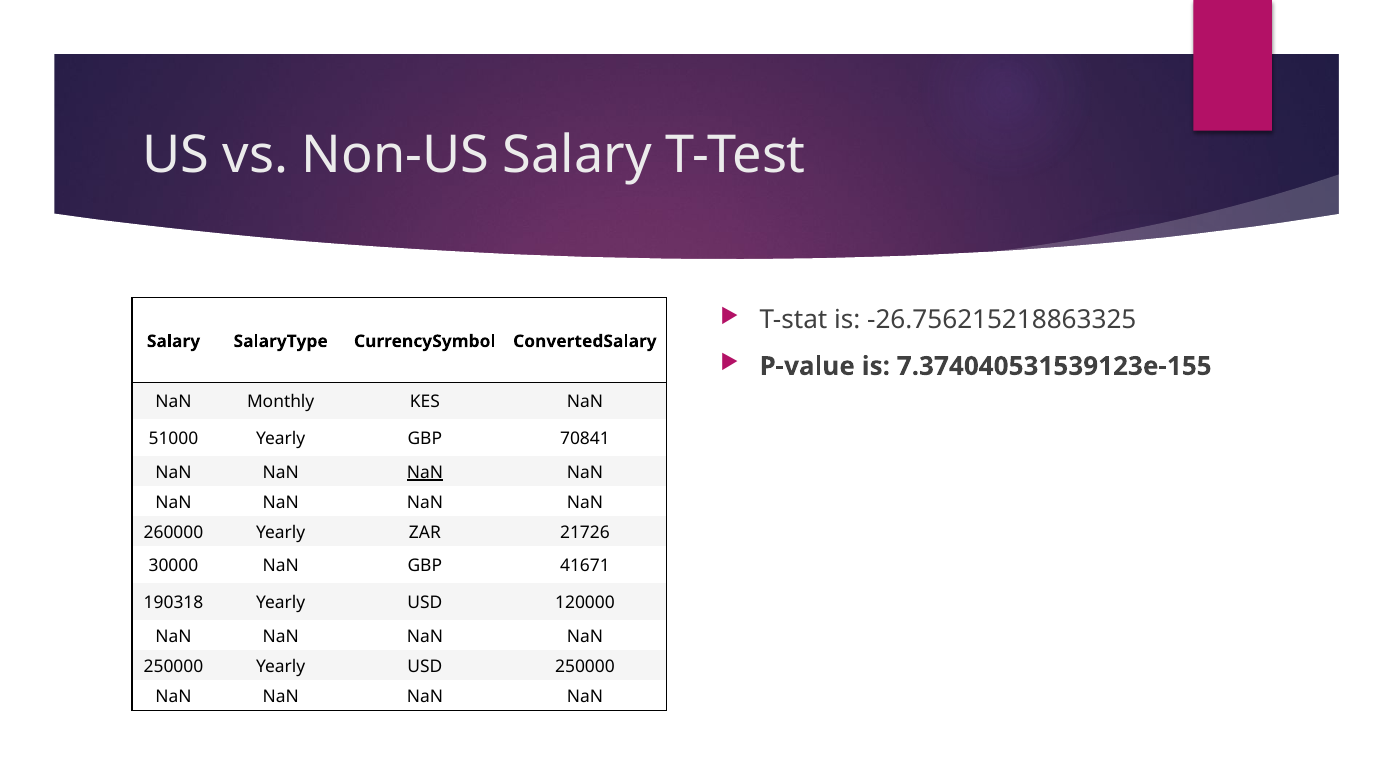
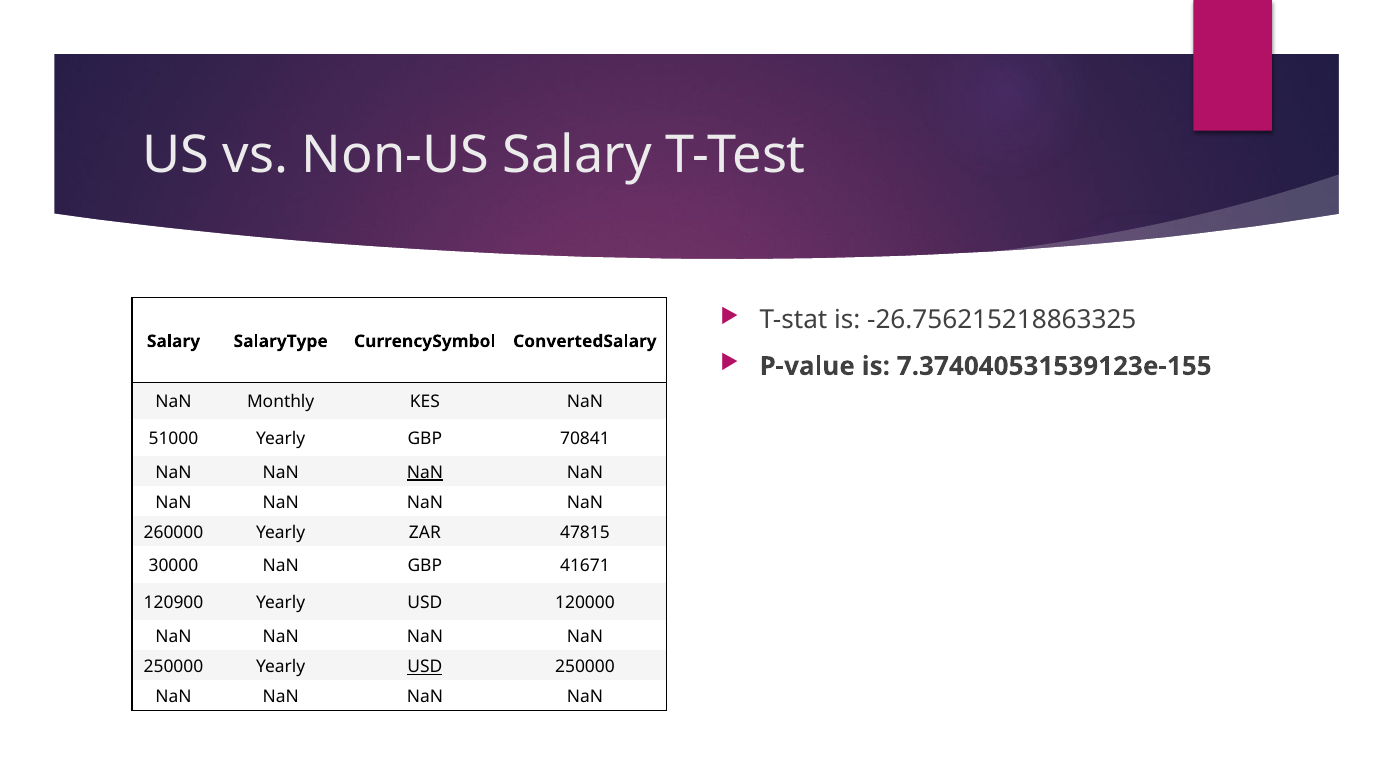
21726: 21726 -> 47815
190318: 190318 -> 120900
USD at (425, 667) underline: none -> present
